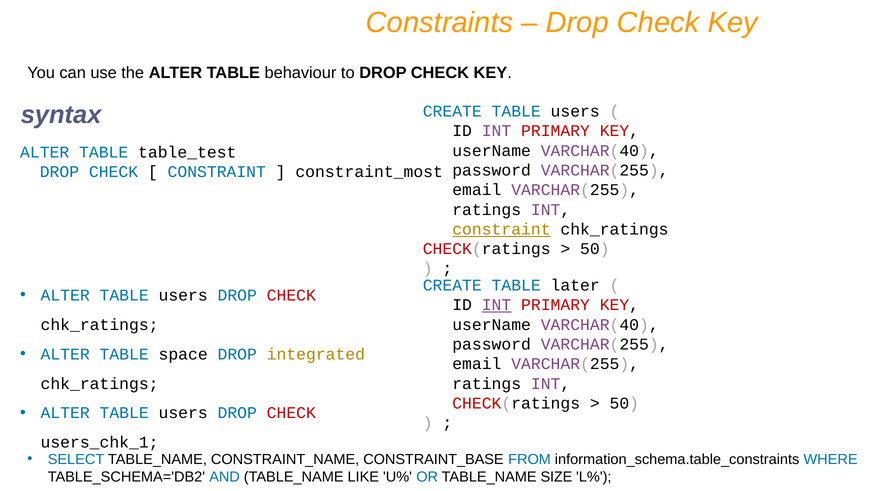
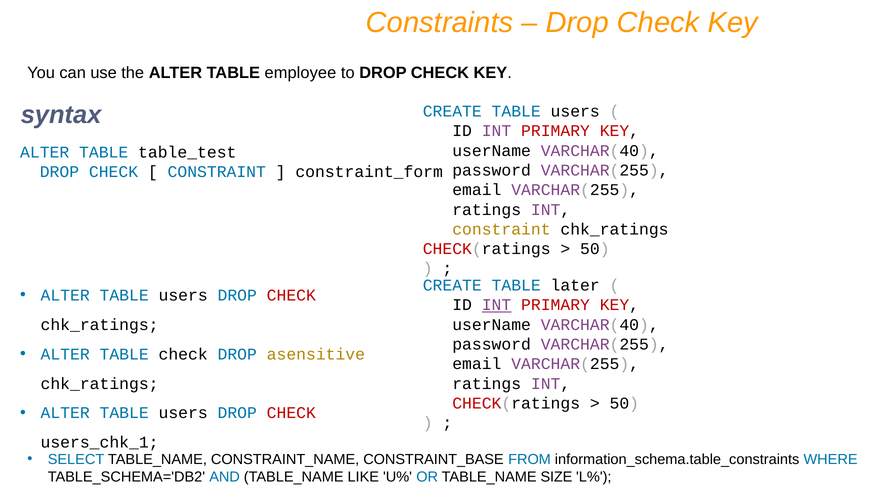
behaviour: behaviour -> employee
constraint_most: constraint_most -> constraint_form
constraint at (501, 230) underline: present -> none
TABLE space: space -> check
integrated: integrated -> asensitive
